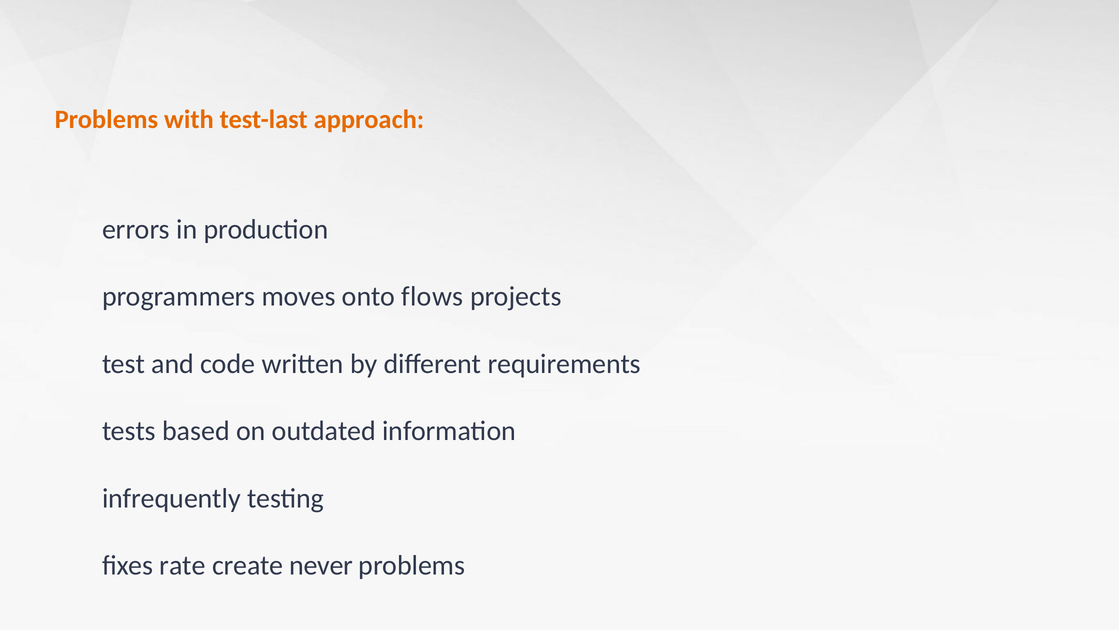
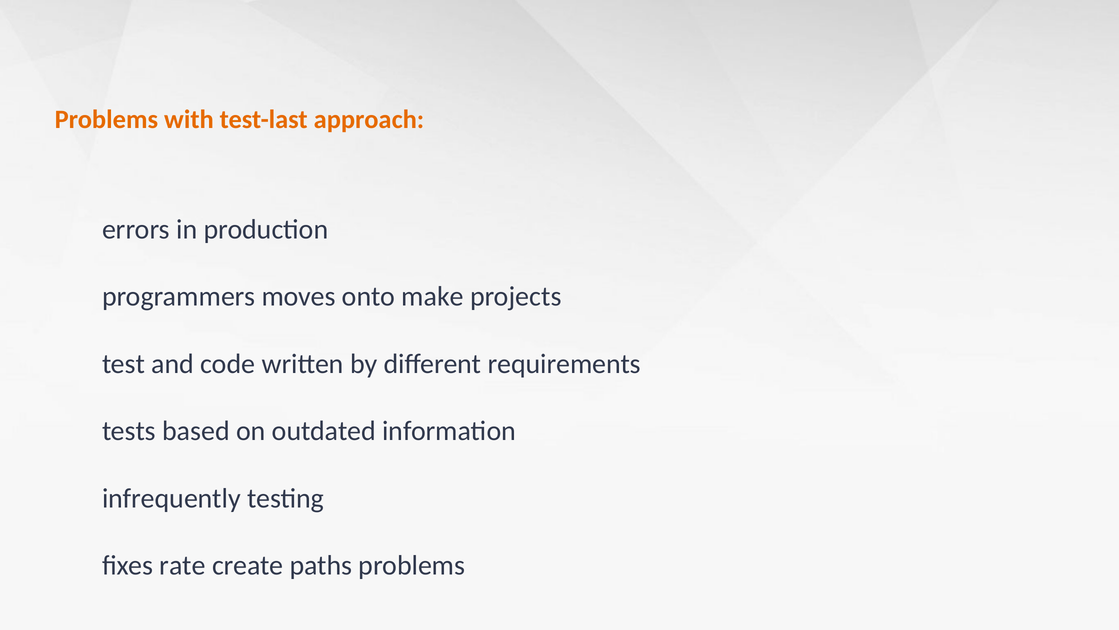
flows: flows -> make
never: never -> paths
